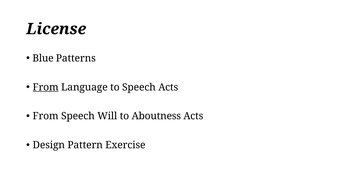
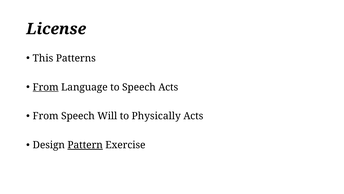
Blue: Blue -> This
Aboutness: Aboutness -> Physically
Pattern underline: none -> present
